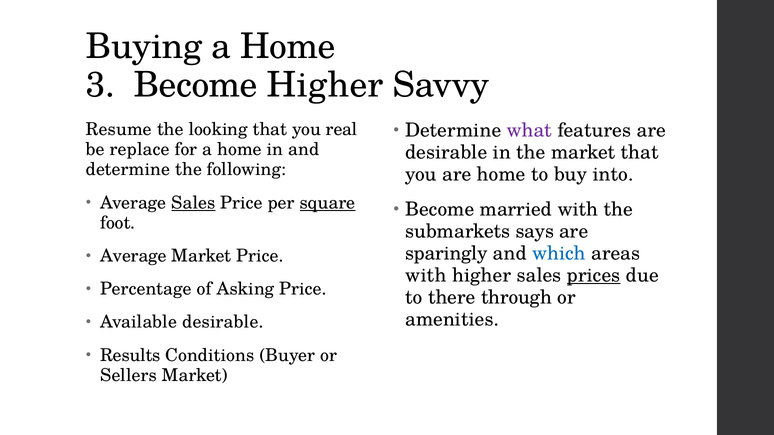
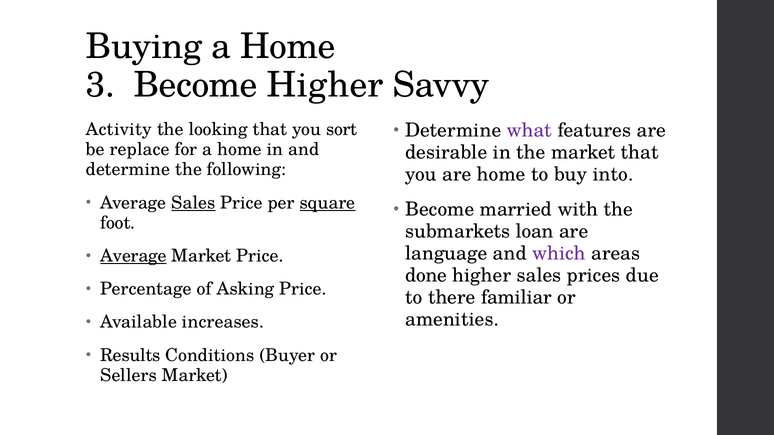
Resume: Resume -> Activity
real: real -> sort
says: says -> loan
sparingly: sparingly -> language
which colour: blue -> purple
Average at (133, 256) underline: none -> present
with at (426, 275): with -> done
prices underline: present -> none
through: through -> familiar
Available desirable: desirable -> increases
